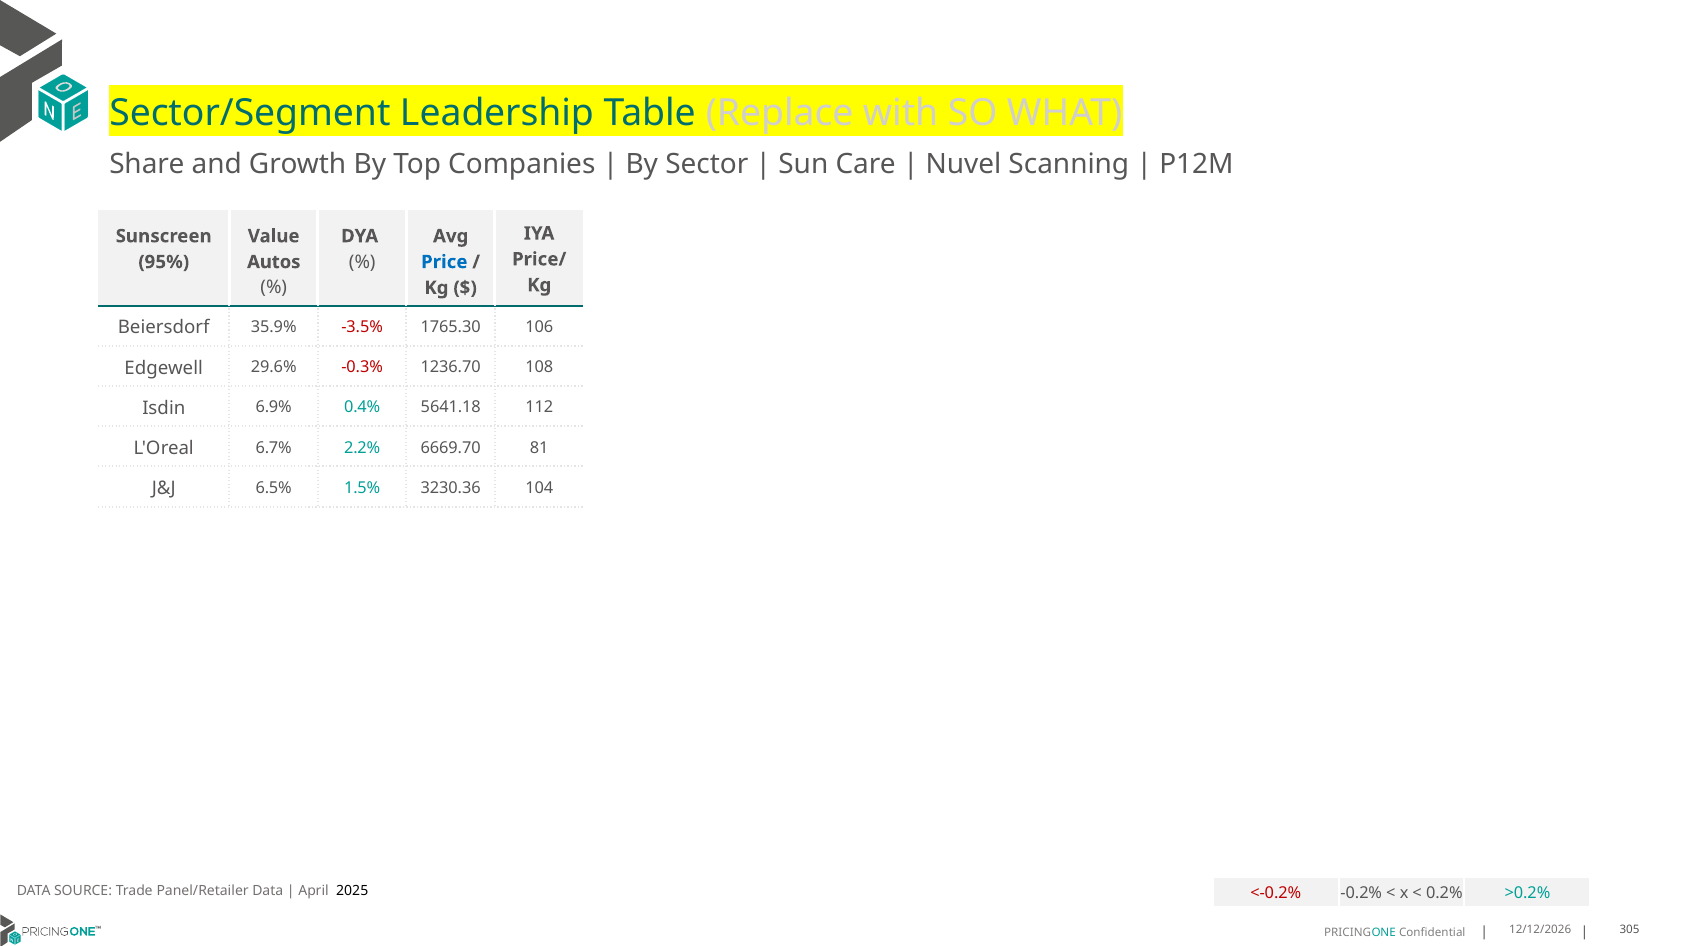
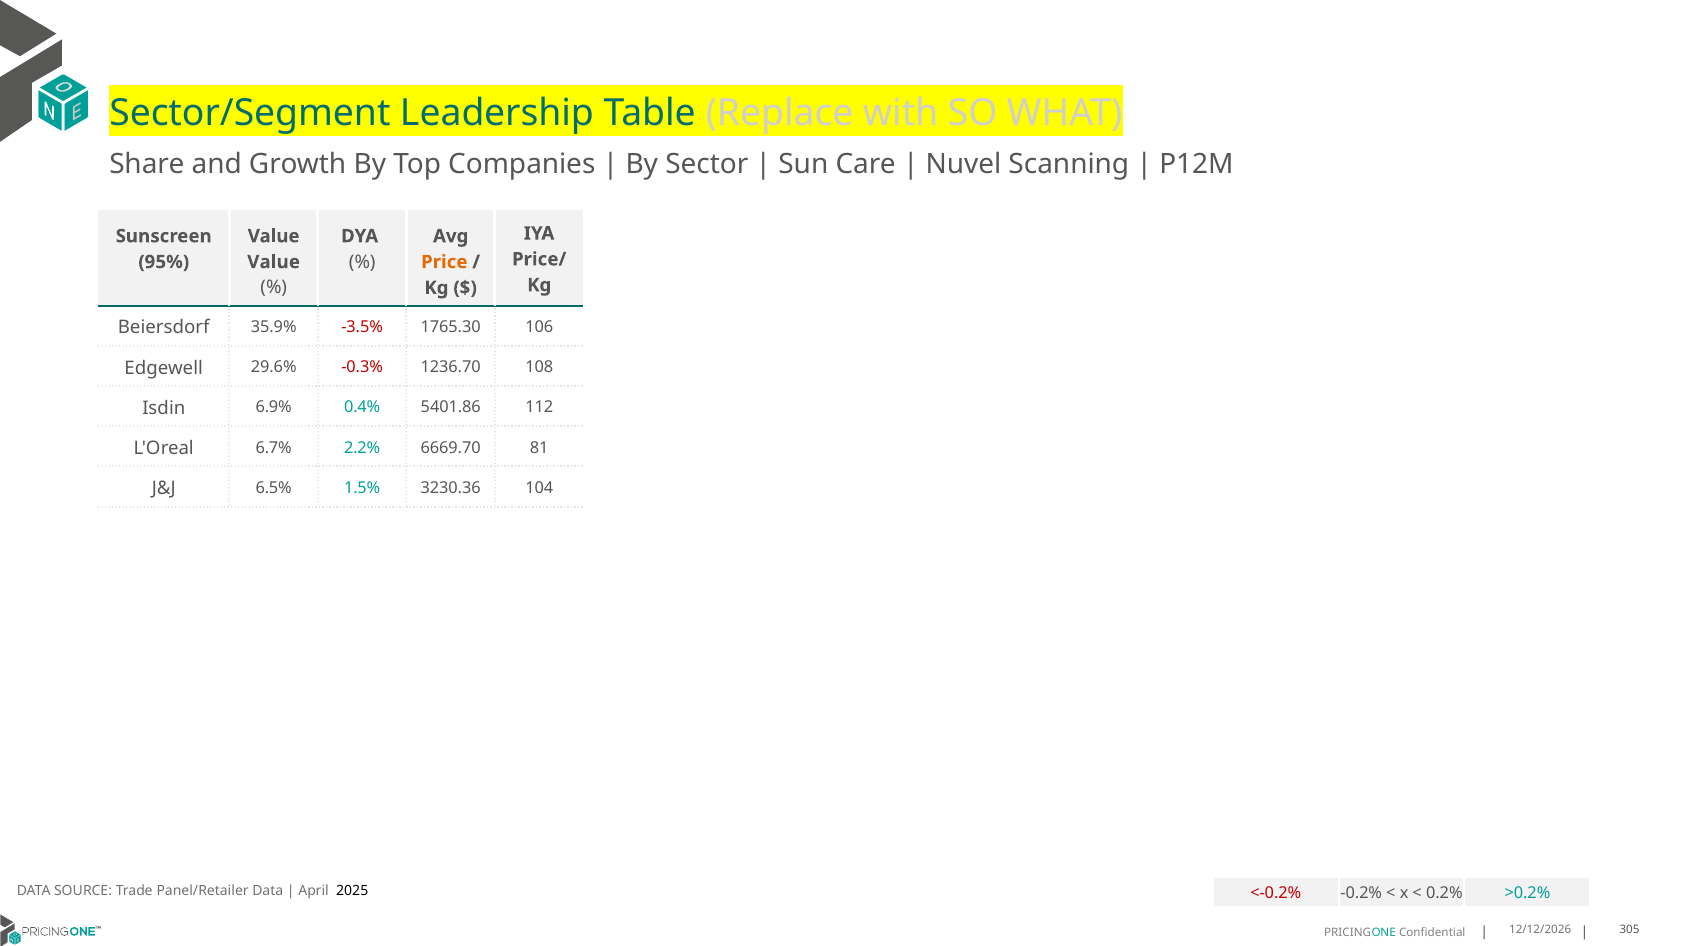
Autos at (274, 262): Autos -> Value
Price colour: blue -> orange
5641.18: 5641.18 -> 5401.86
